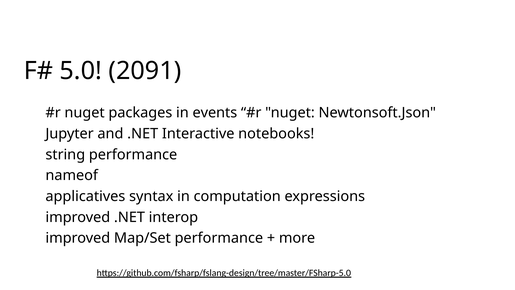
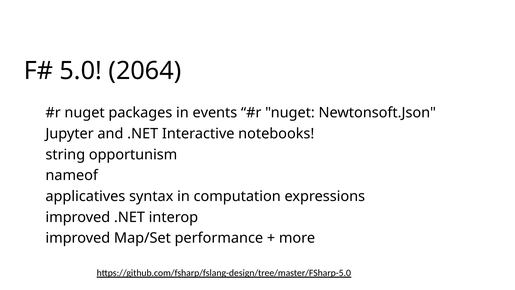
2091: 2091 -> 2064
string performance: performance -> opportunism
